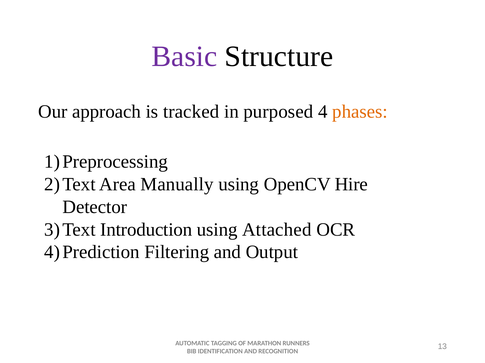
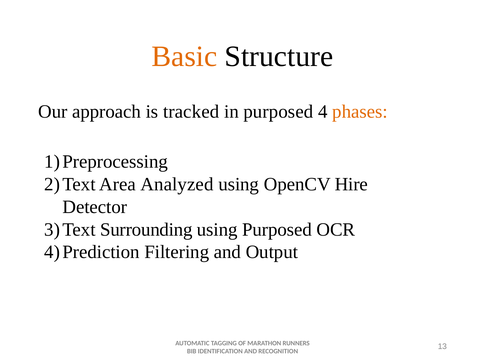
Basic colour: purple -> orange
Manually: Manually -> Analyzed
Introduction: Introduction -> Surrounding
using Attached: Attached -> Purposed
